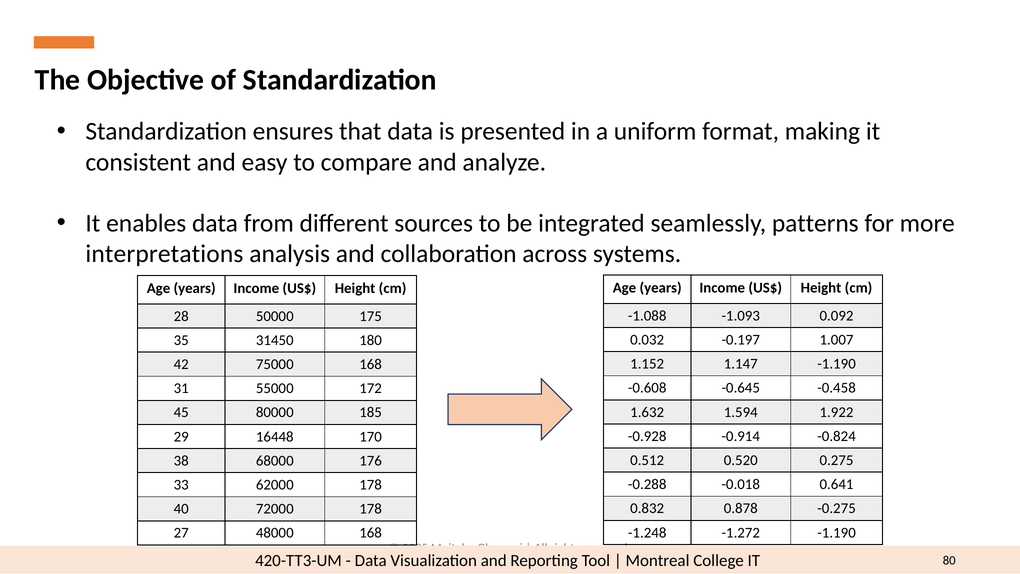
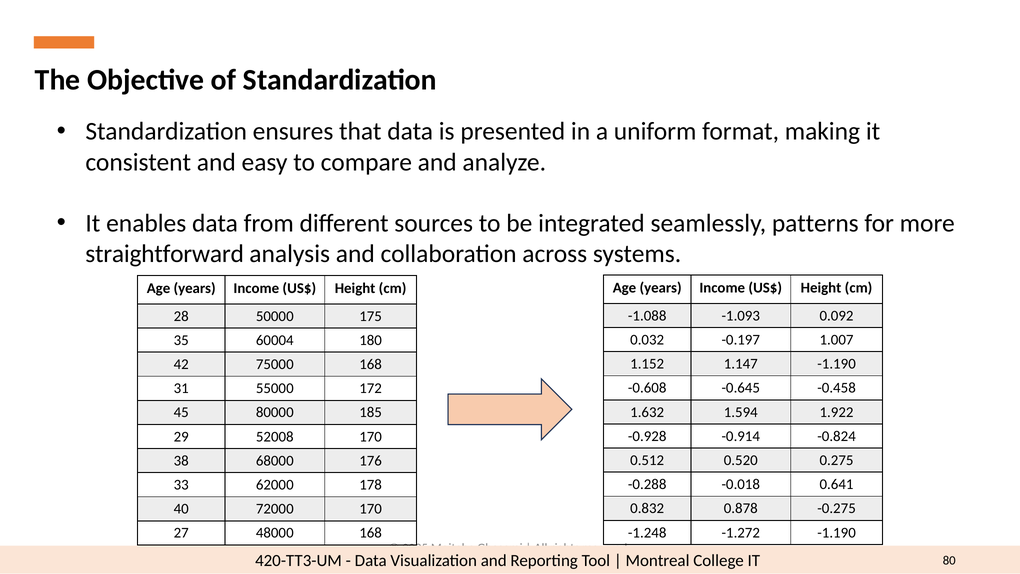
interpretations: interpretations -> straightforward
31450: 31450 -> 60004
16448: 16448 -> 52008
72000 178: 178 -> 170
